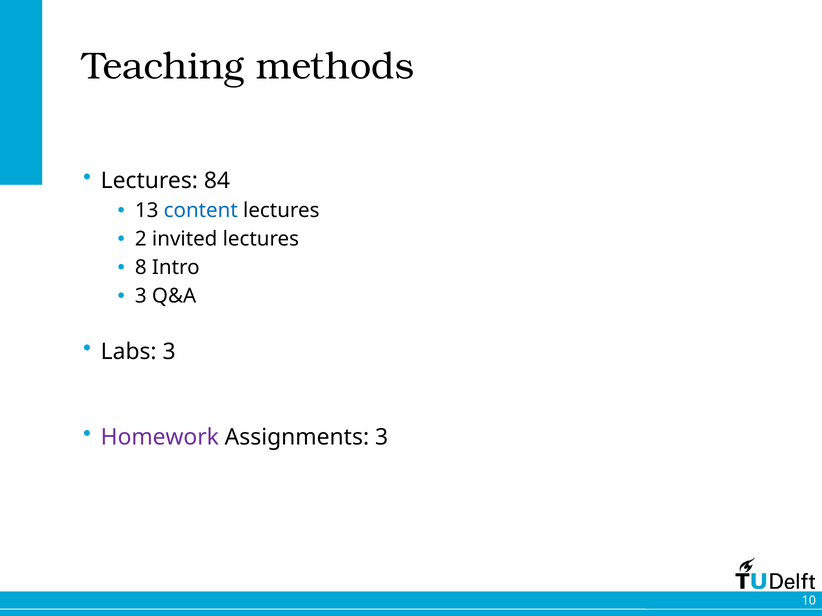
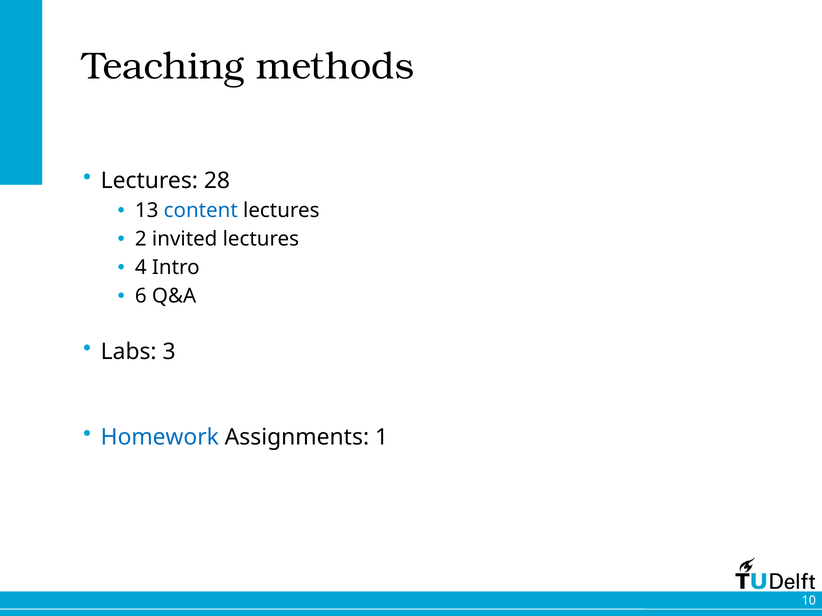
84: 84 -> 28
8: 8 -> 4
3 at (141, 296): 3 -> 6
Homework colour: purple -> blue
Assignments 3: 3 -> 1
